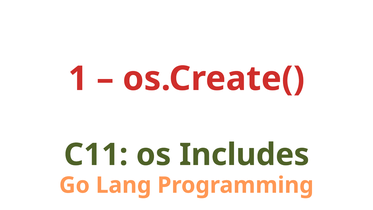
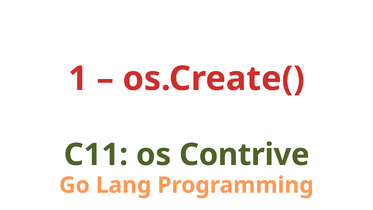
Includes: Includes -> Contrive
